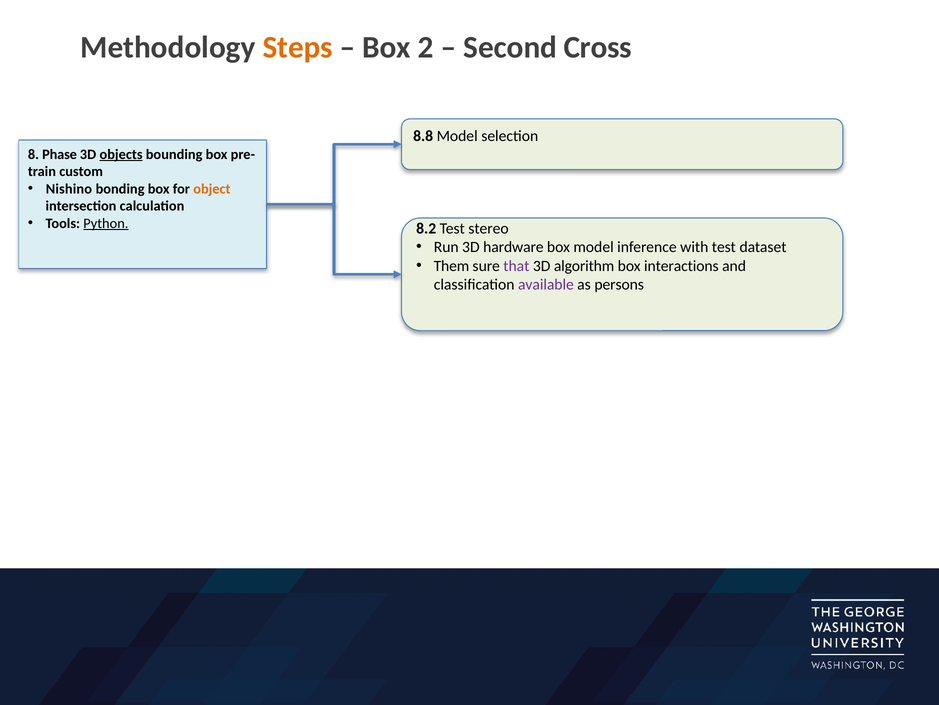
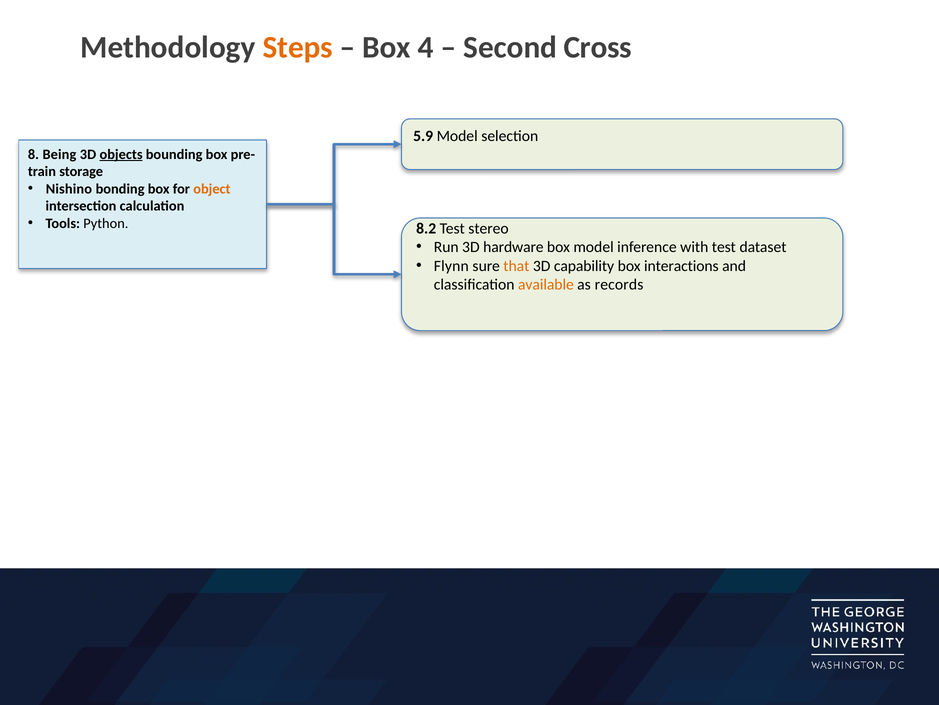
2: 2 -> 4
8.8: 8.8 -> 5.9
Phase: Phase -> Being
custom: custom -> storage
Python underline: present -> none
Them: Them -> Flynn
that colour: purple -> orange
algorithm: algorithm -> capability
available colour: purple -> orange
persons: persons -> records
